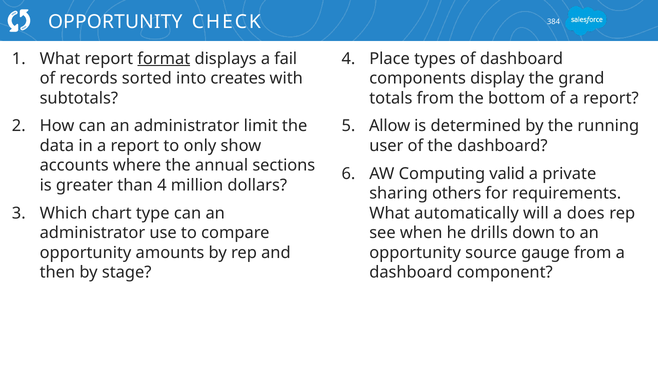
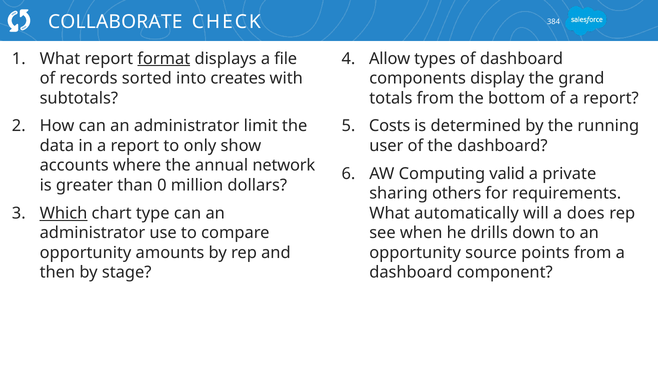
OPPORTUNITY at (115, 22): OPPORTUNITY -> COLLABORATE
fail: fail -> file
Place: Place -> Allow
Allow: Allow -> Costs
sections: sections -> network
than 4: 4 -> 0
Which underline: none -> present
gauge: gauge -> points
